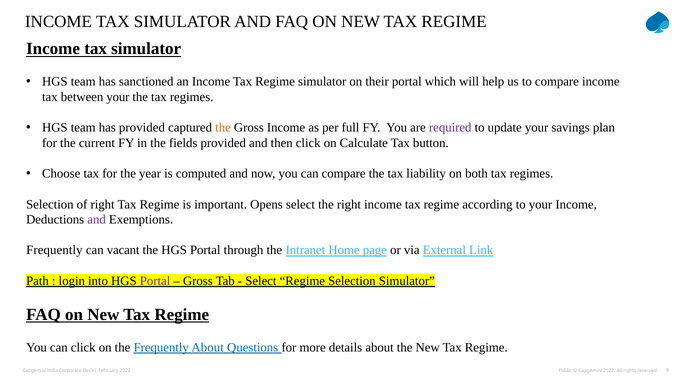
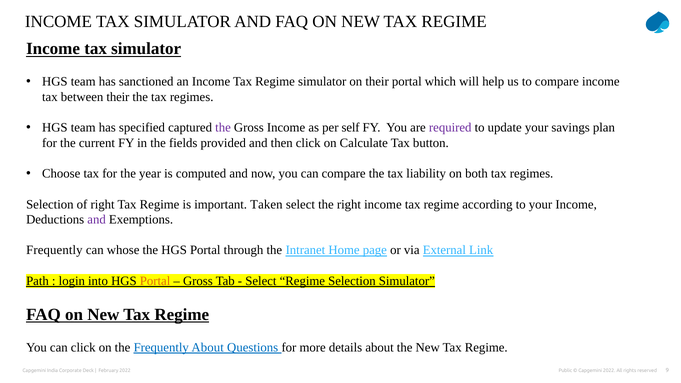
between your: your -> their
has provided: provided -> specified
the at (223, 128) colour: orange -> purple
full: full -> self
Opens: Opens -> Taken
vacant: vacant -> whose
Portal at (155, 281) colour: purple -> orange
